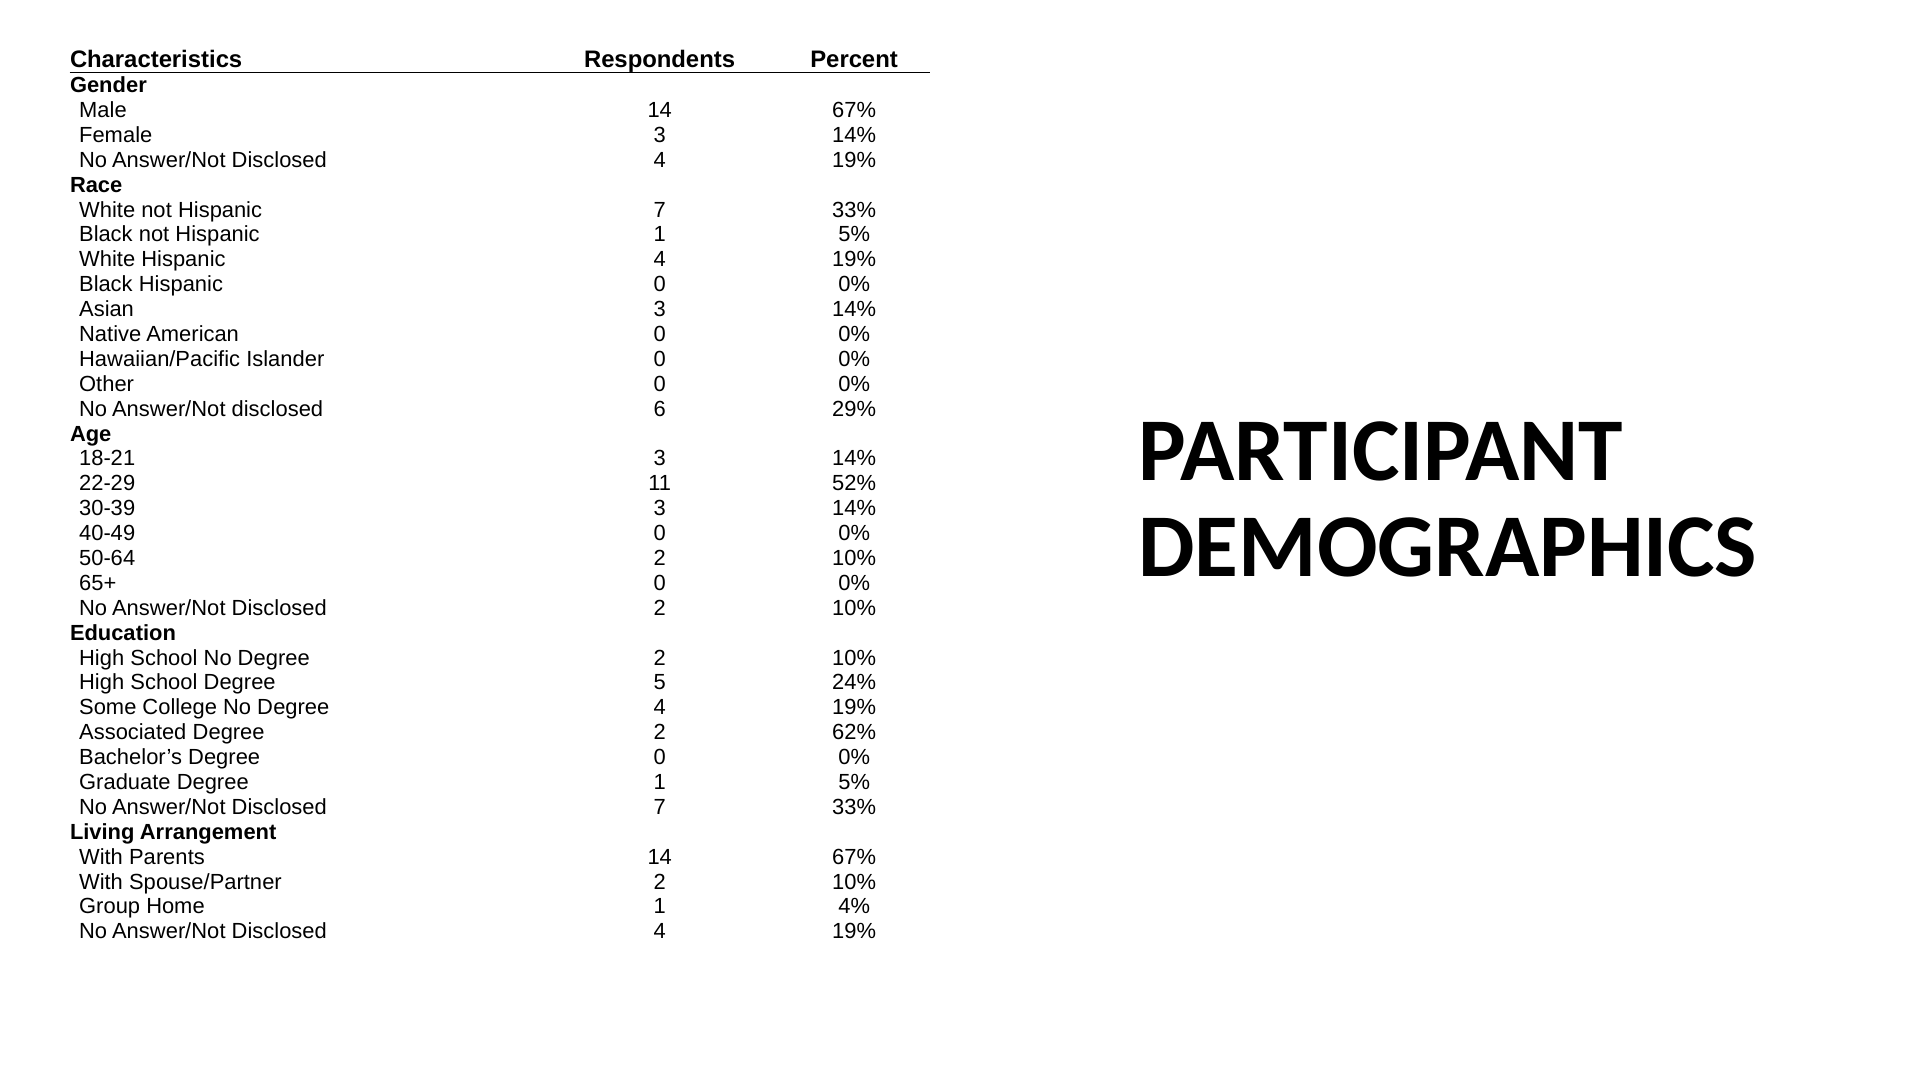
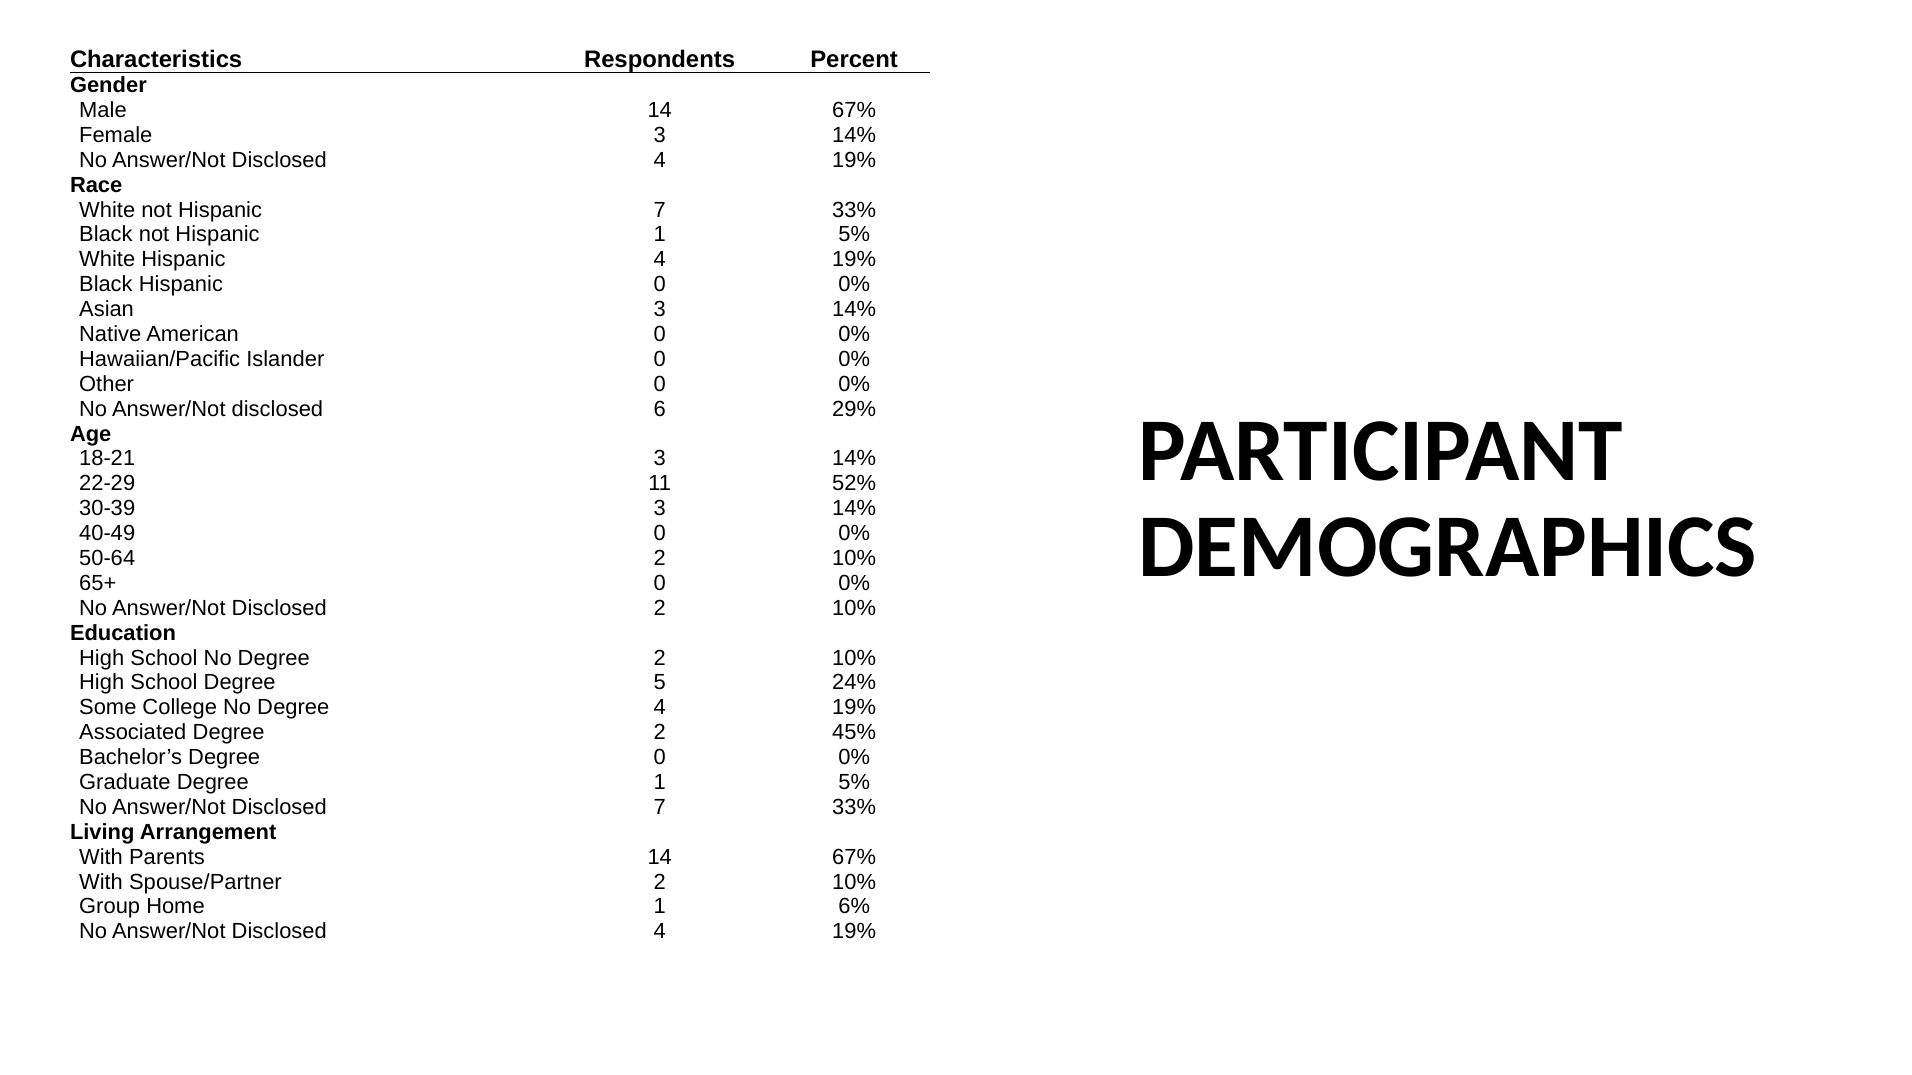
62%: 62% -> 45%
4%: 4% -> 6%
